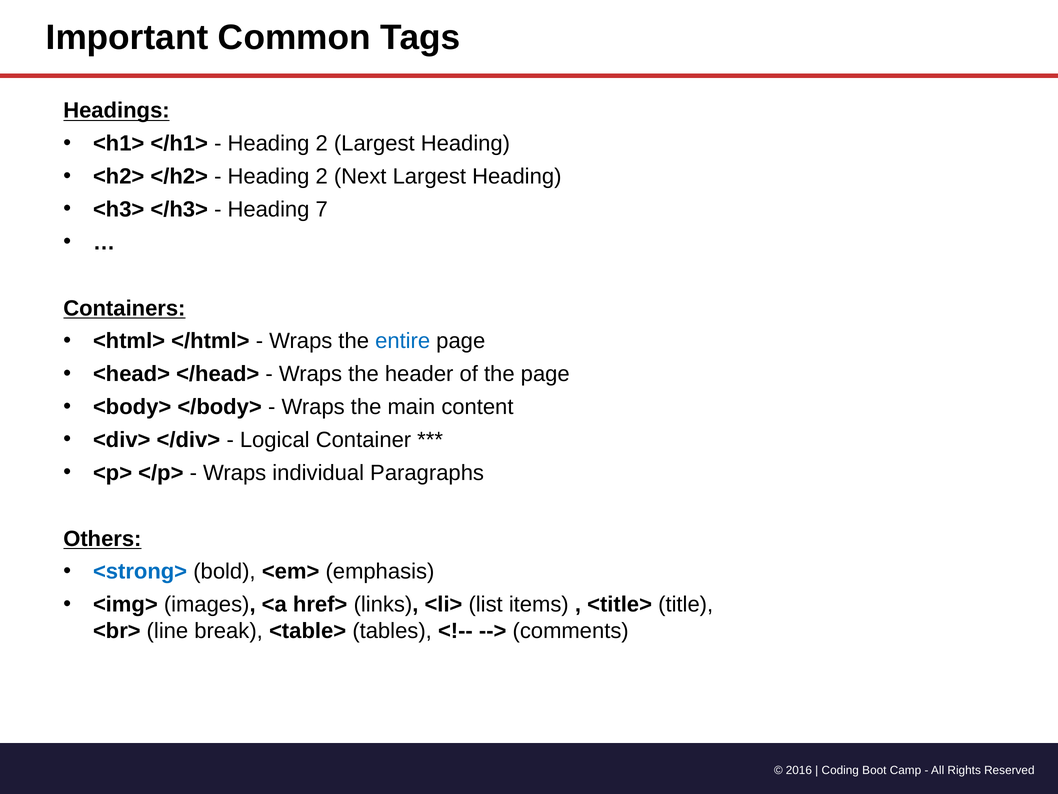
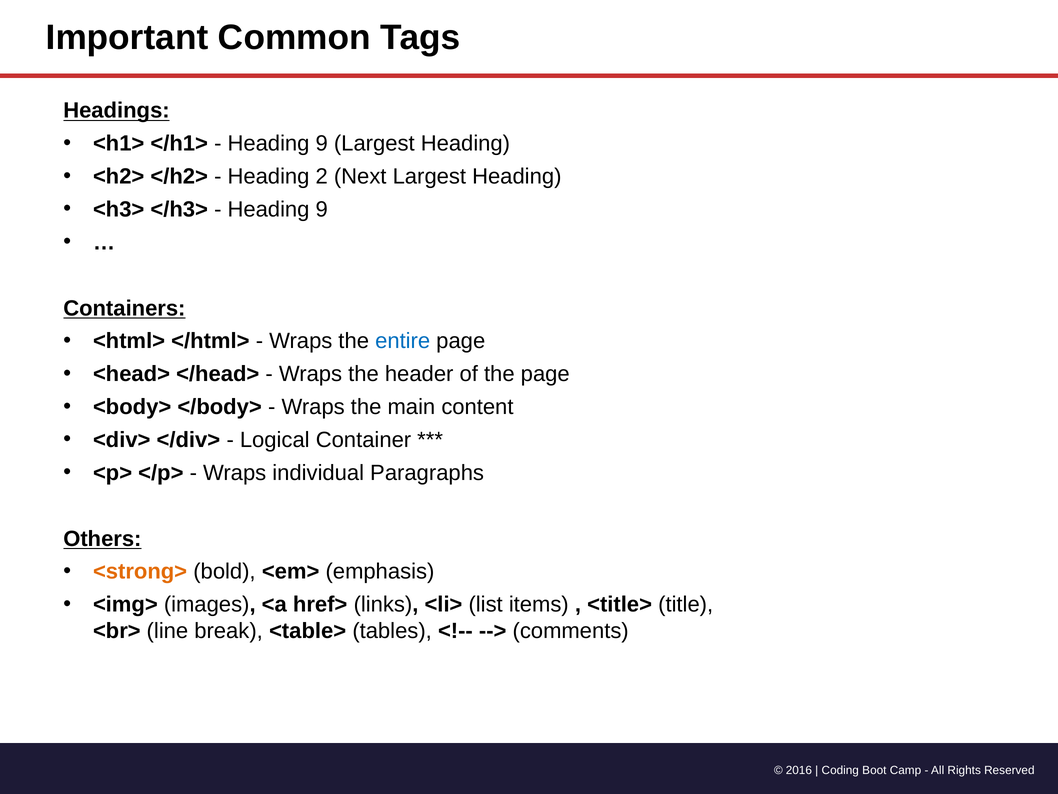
2 at (322, 144): 2 -> 9
7 at (322, 209): 7 -> 9
<strong> colour: blue -> orange
